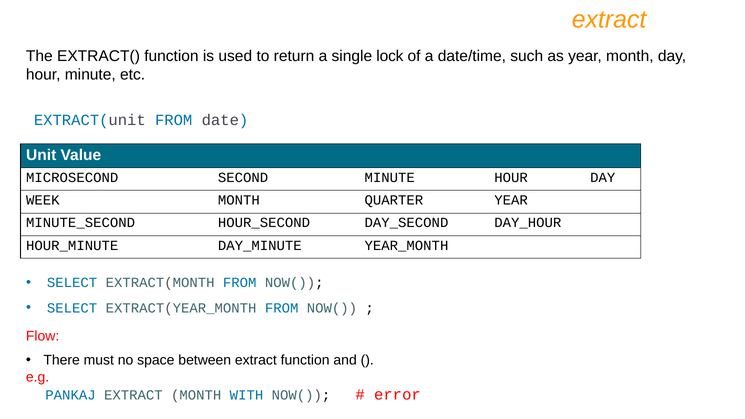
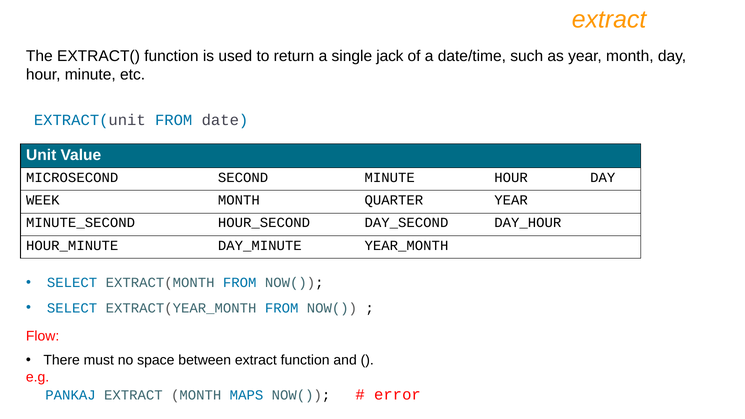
lock: lock -> jack
WITH: WITH -> MAPS
